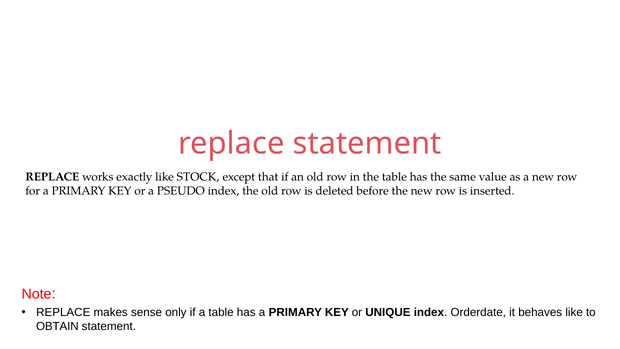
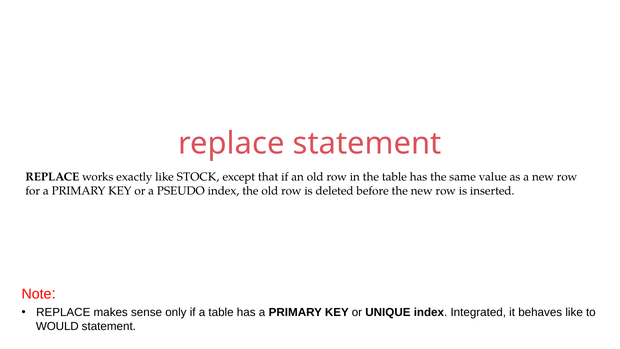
Orderdate: Orderdate -> Integrated
OBTAIN: OBTAIN -> WOULD
